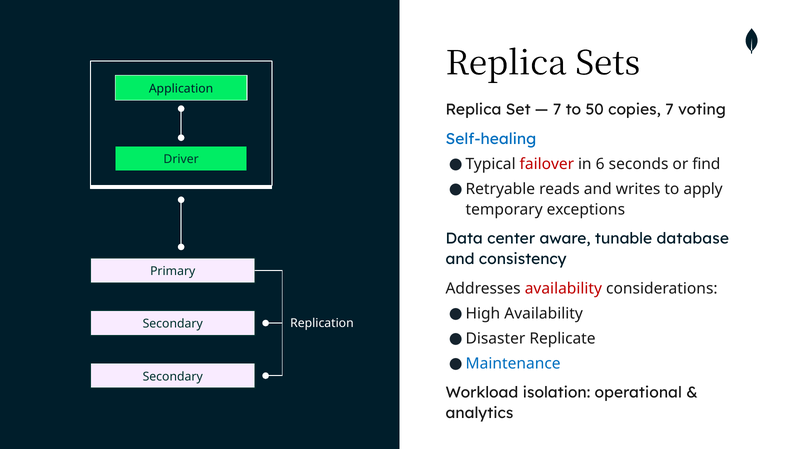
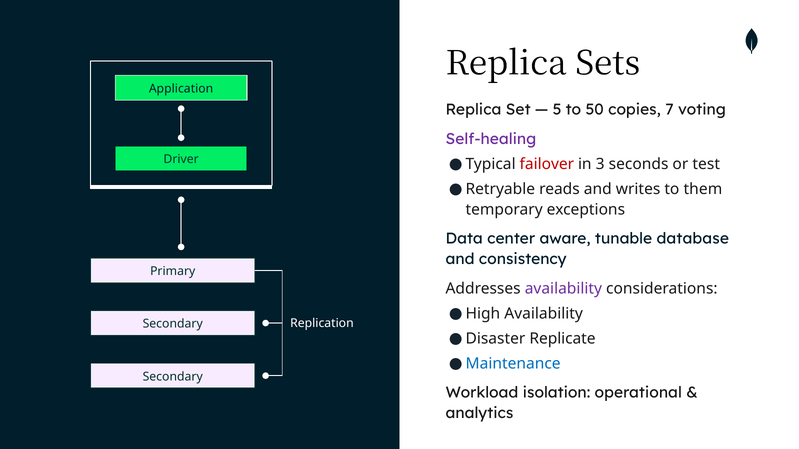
7 at (557, 110): 7 -> 5
Self-healing colour: blue -> purple
6: 6 -> 3
find: find -> test
apply: apply -> them
availability at (563, 289) colour: red -> purple
